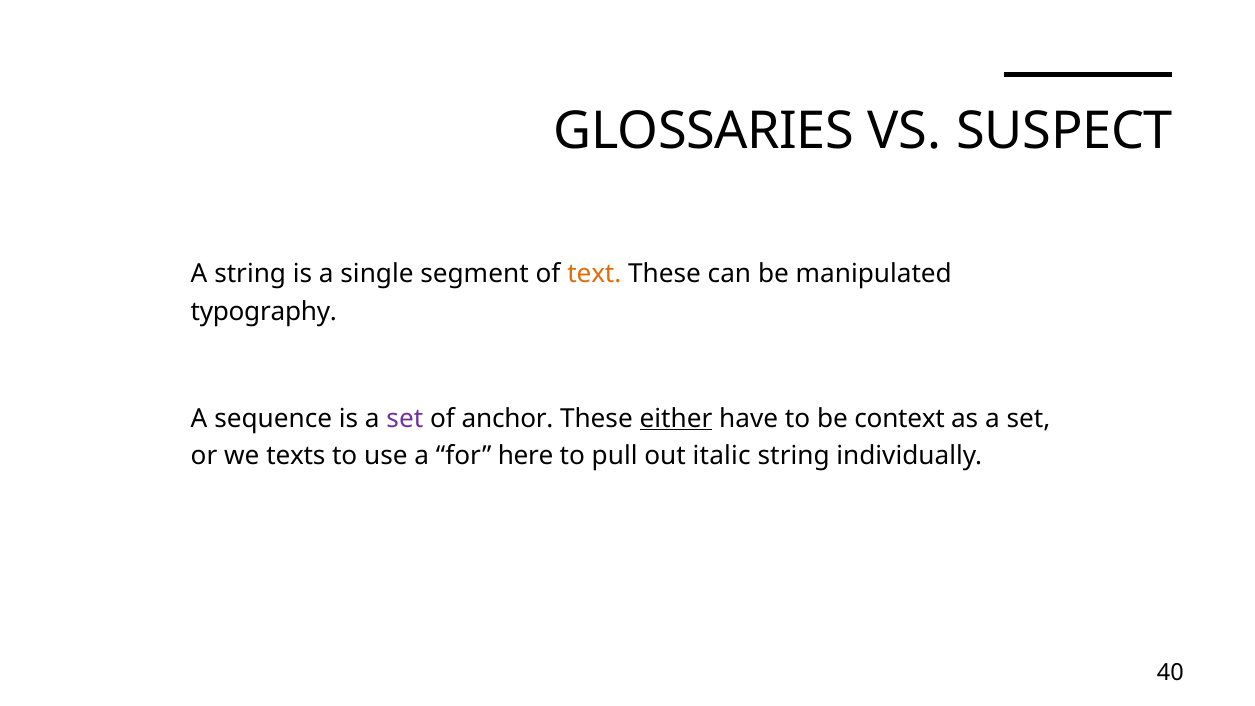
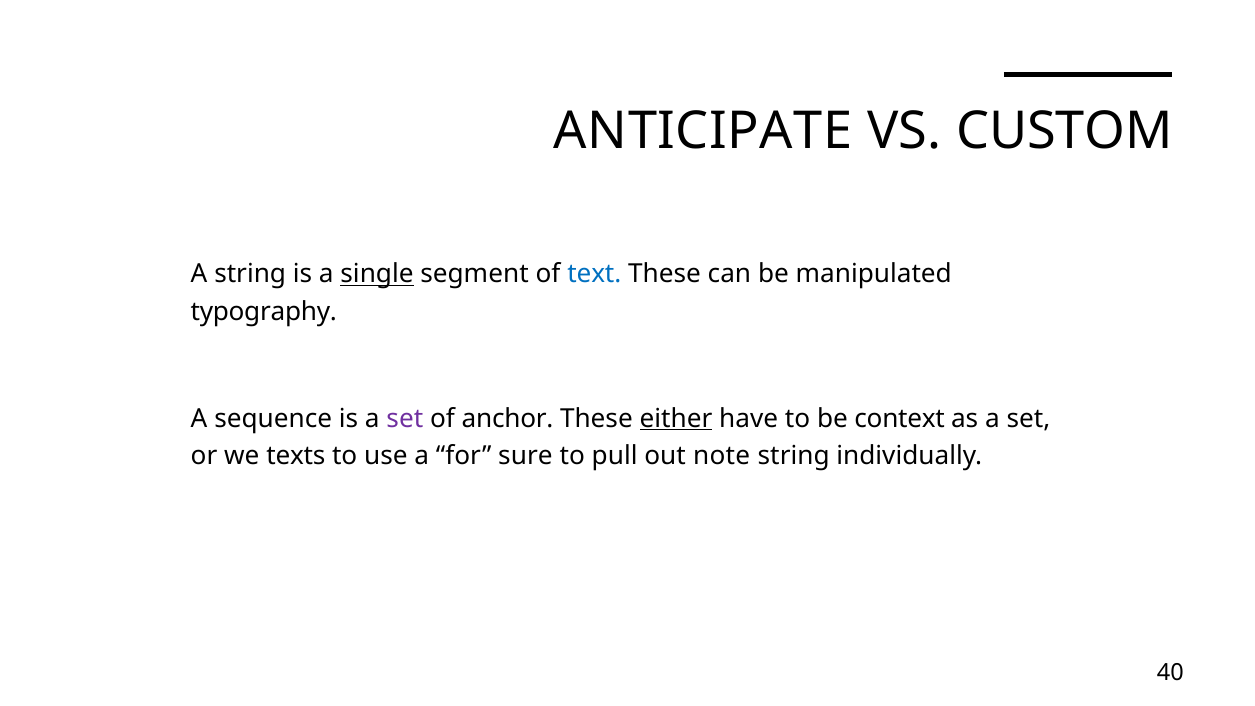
GLOSSARIES: GLOSSARIES -> ANTICIPATE
SUSPECT: SUSPECT -> CUSTOM
single underline: none -> present
text colour: orange -> blue
here: here -> sure
italic: italic -> note
